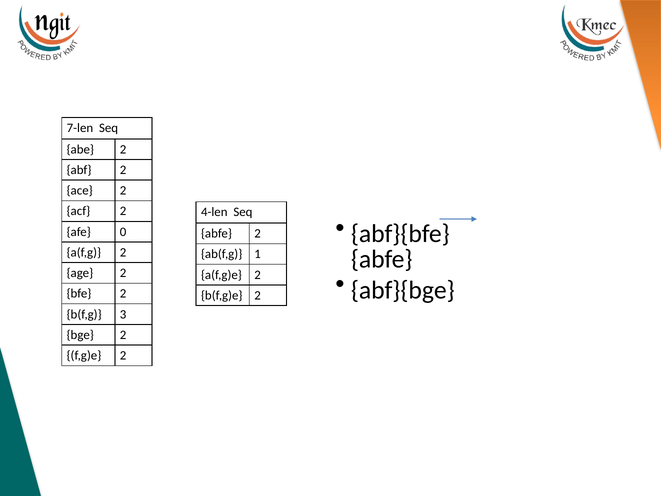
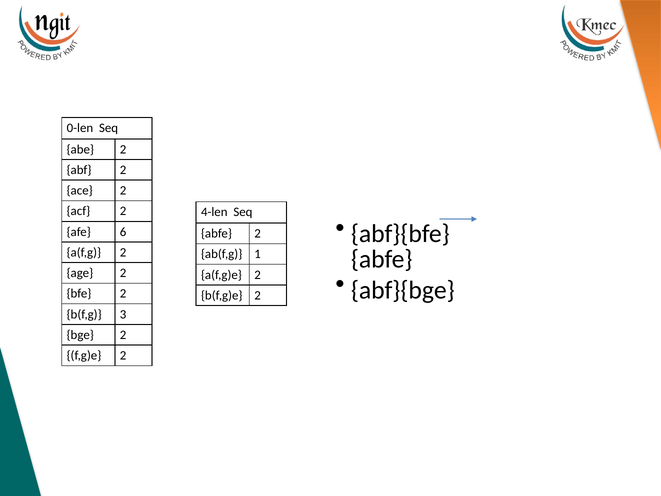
7-len: 7-len -> 0-len
0: 0 -> 6
